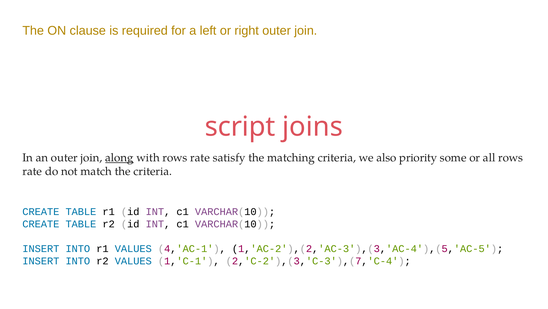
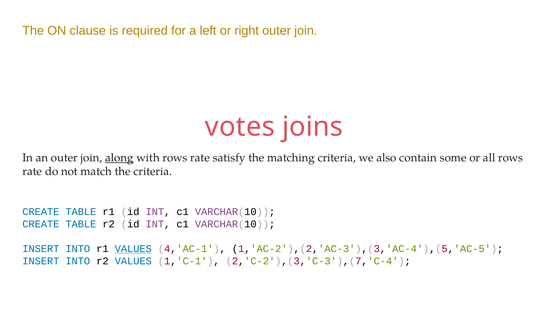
script: script -> votes
priority: priority -> contain
VALUES at (133, 248) underline: none -> present
